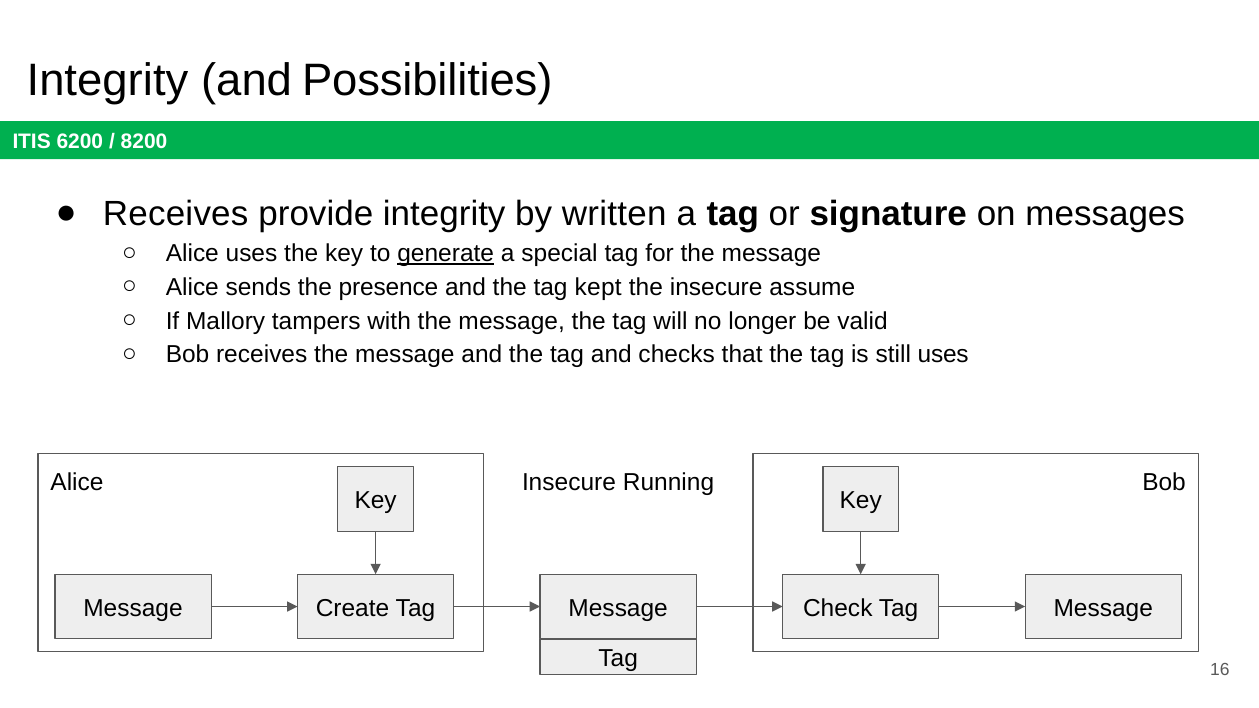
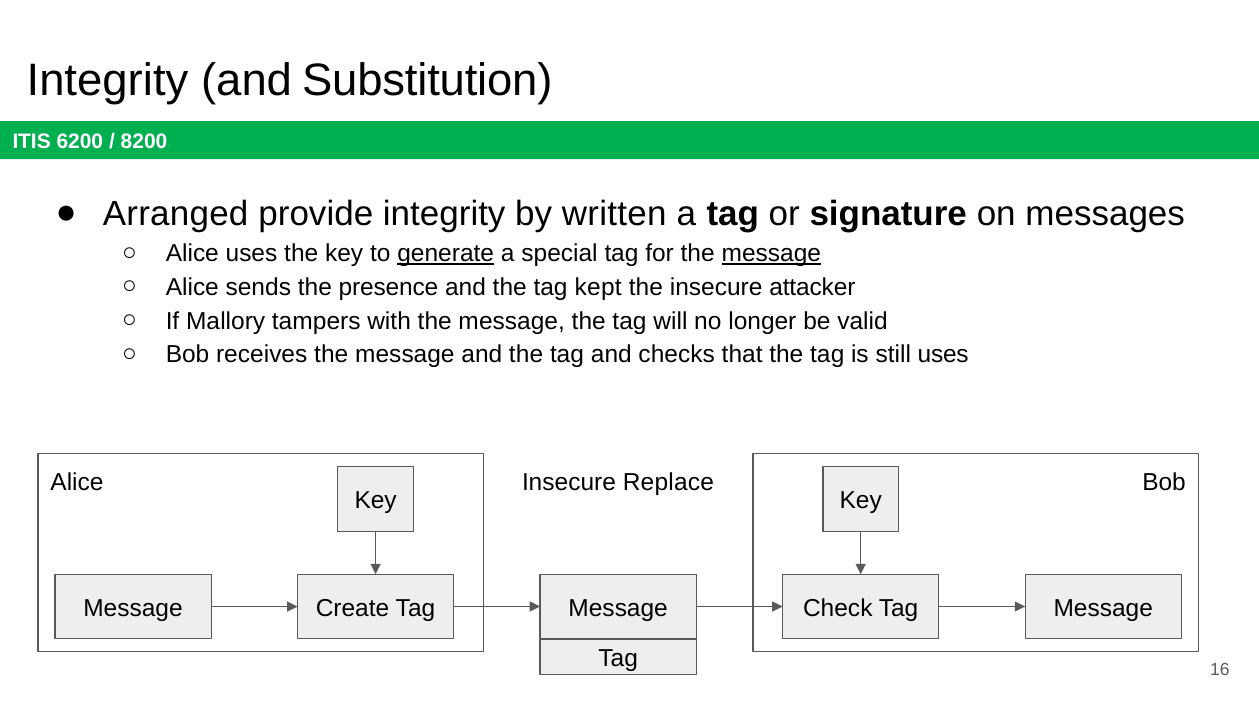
Possibilities: Possibilities -> Substitution
Receives at (176, 214): Receives -> Arranged
message at (771, 253) underline: none -> present
assume: assume -> attacker
Running: Running -> Replace
